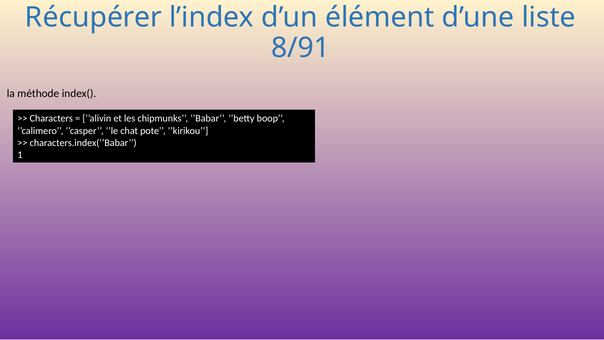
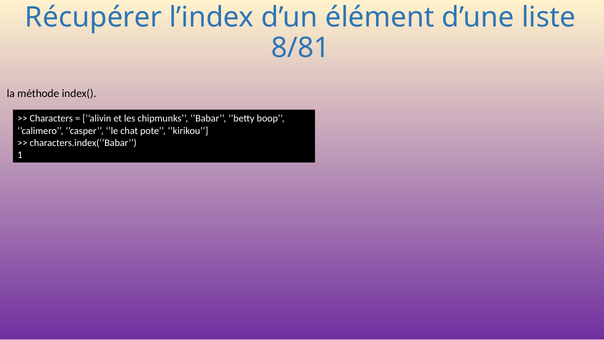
8/91: 8/91 -> 8/81
